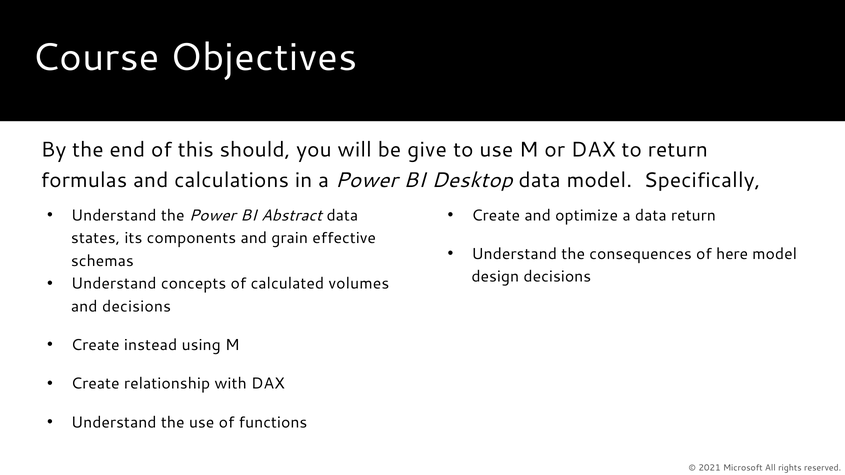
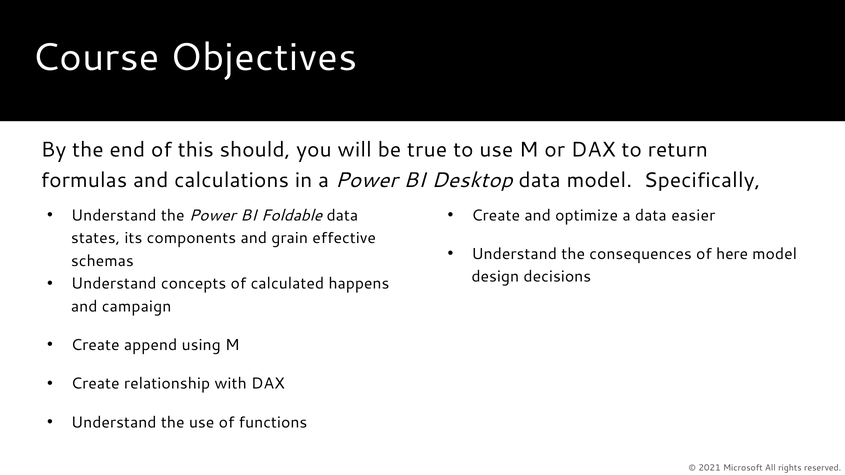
give: give -> true
Abstract: Abstract -> Foldable
data return: return -> easier
volumes: volumes -> happens
and decisions: decisions -> campaign
instead: instead -> append
